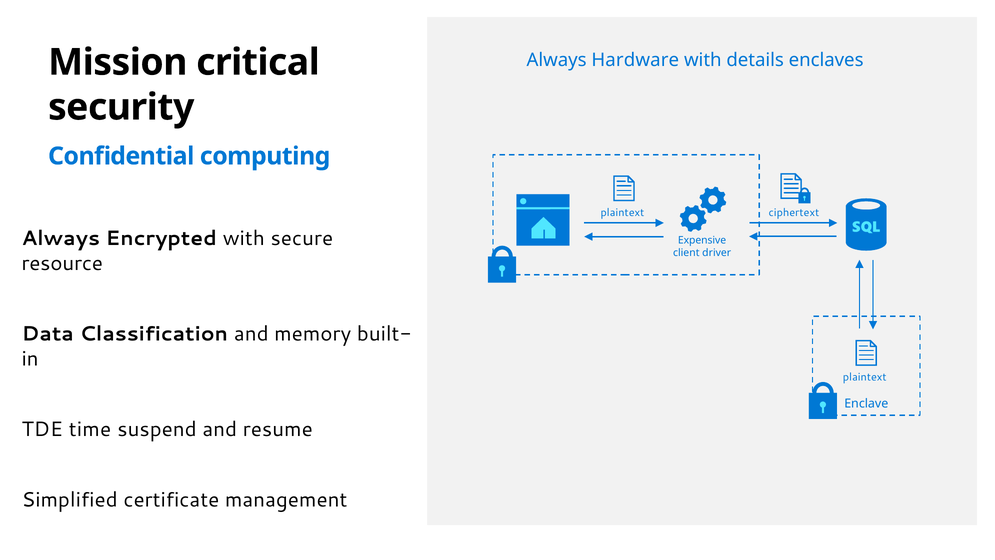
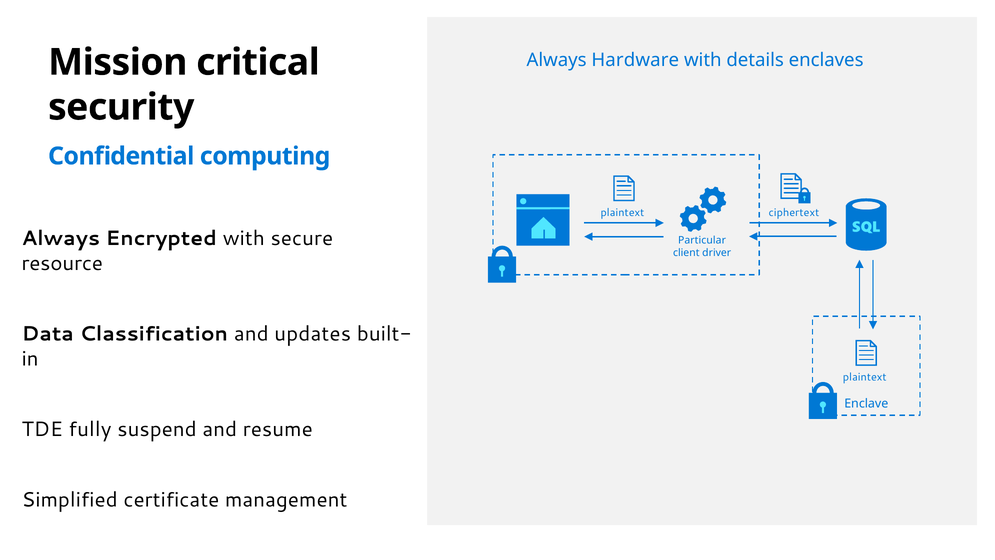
Expensive: Expensive -> Particular
memory: memory -> updates
time: time -> fully
